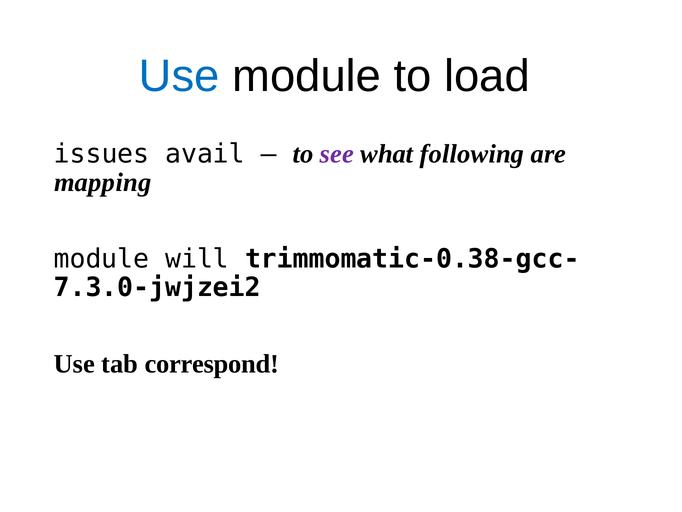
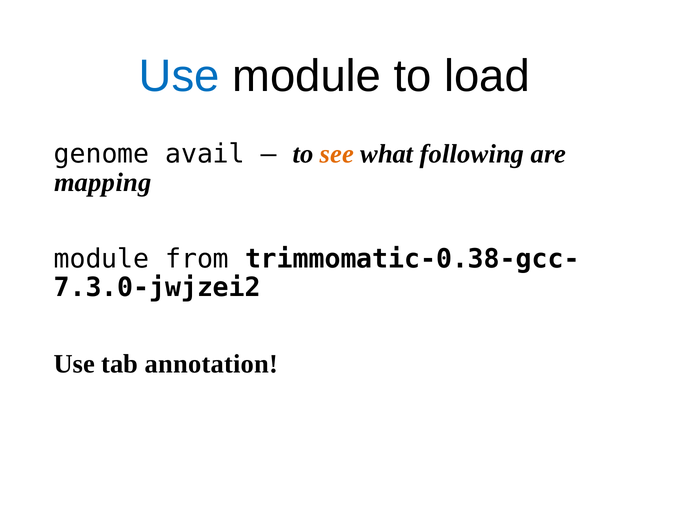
issues: issues -> genome
see colour: purple -> orange
will: will -> from
correspond: correspond -> annotation
